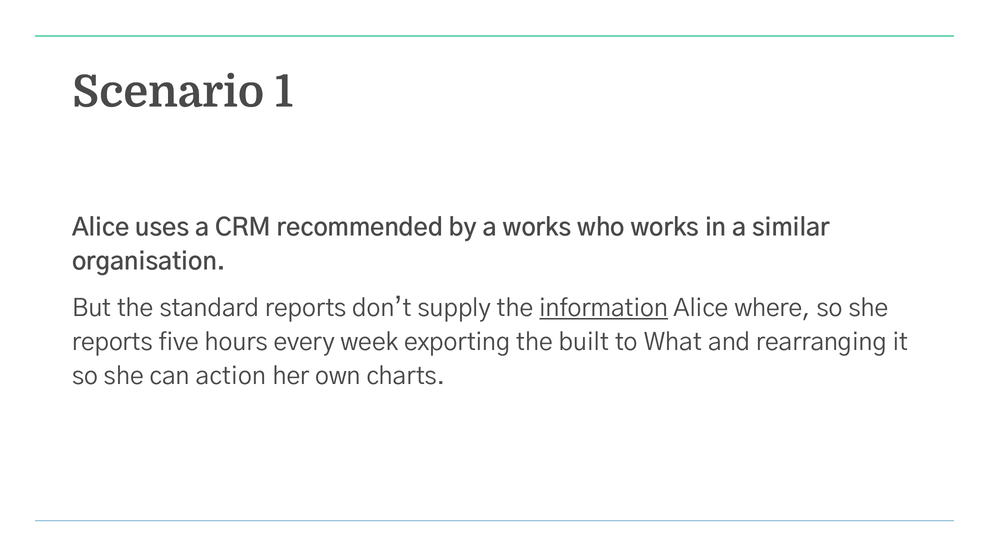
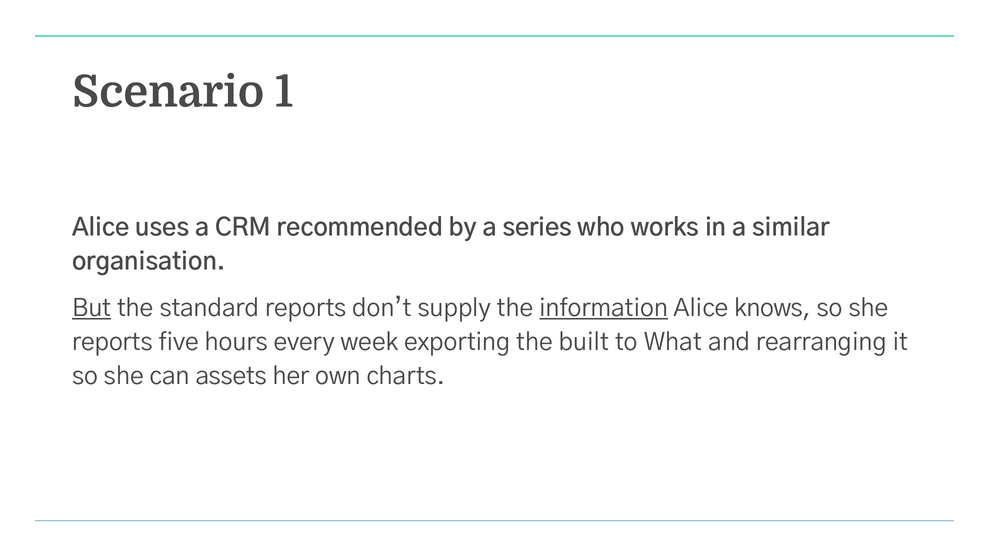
a works: works -> series
But underline: none -> present
where: where -> knows
action: action -> assets
